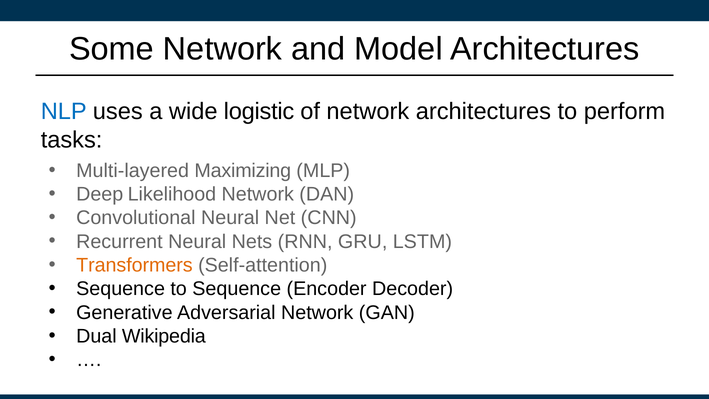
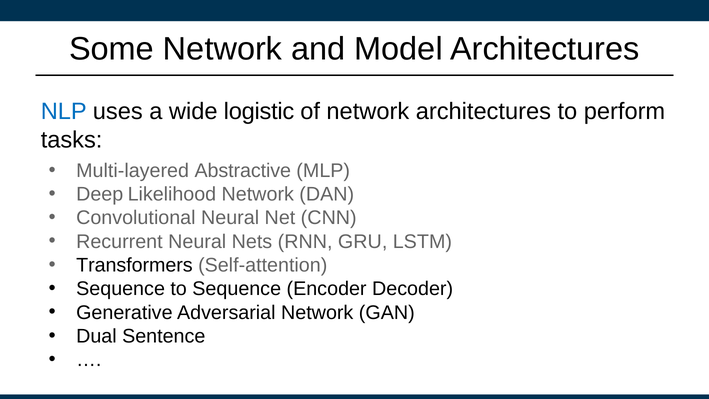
Maximizing: Maximizing -> Abstractive
Transformers colour: orange -> black
Wikipedia: Wikipedia -> Sentence
